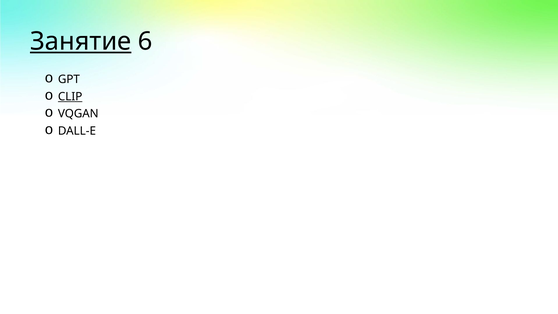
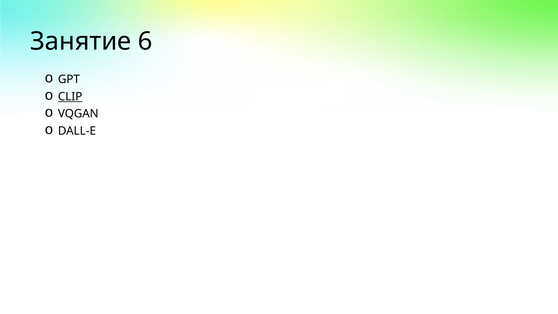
Занятие underline: present -> none
